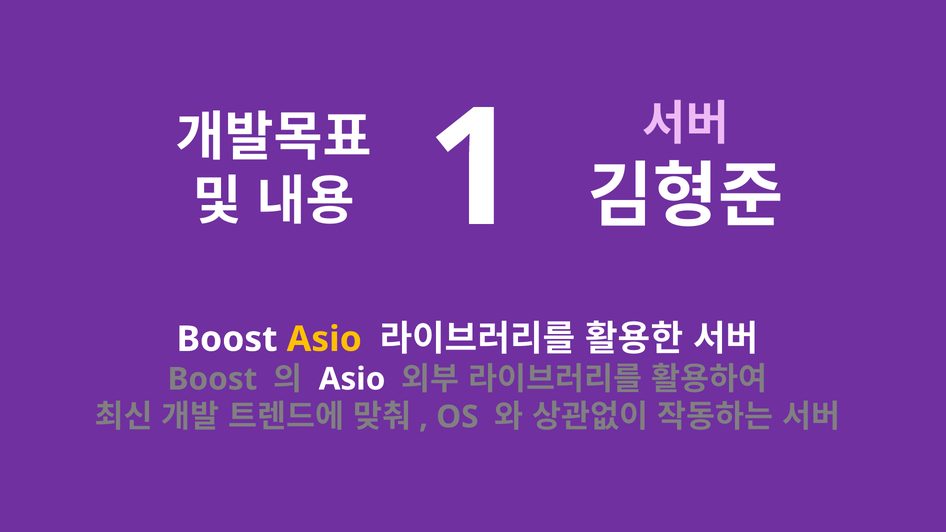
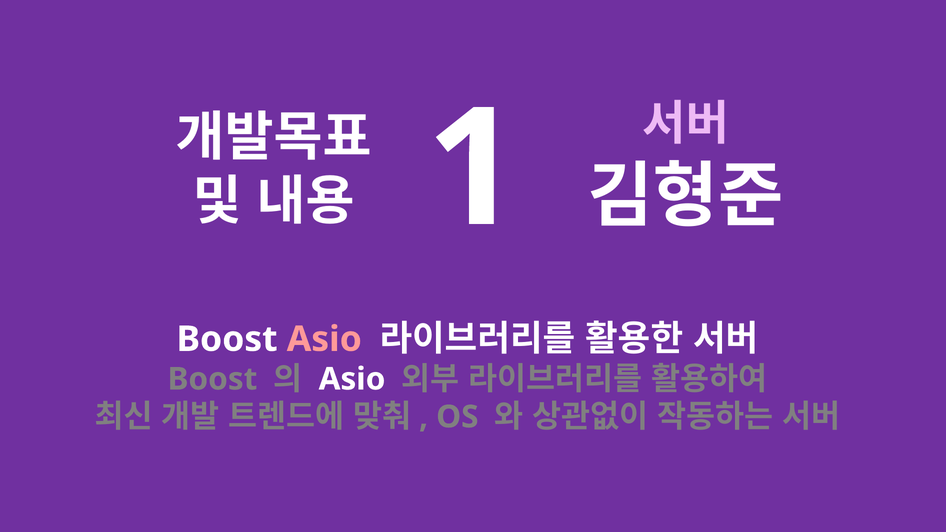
Asio at (324, 339) colour: yellow -> pink
